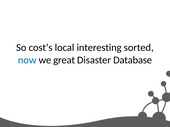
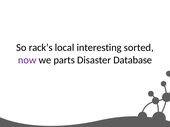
cost’s: cost’s -> rack’s
now colour: blue -> purple
great: great -> parts
